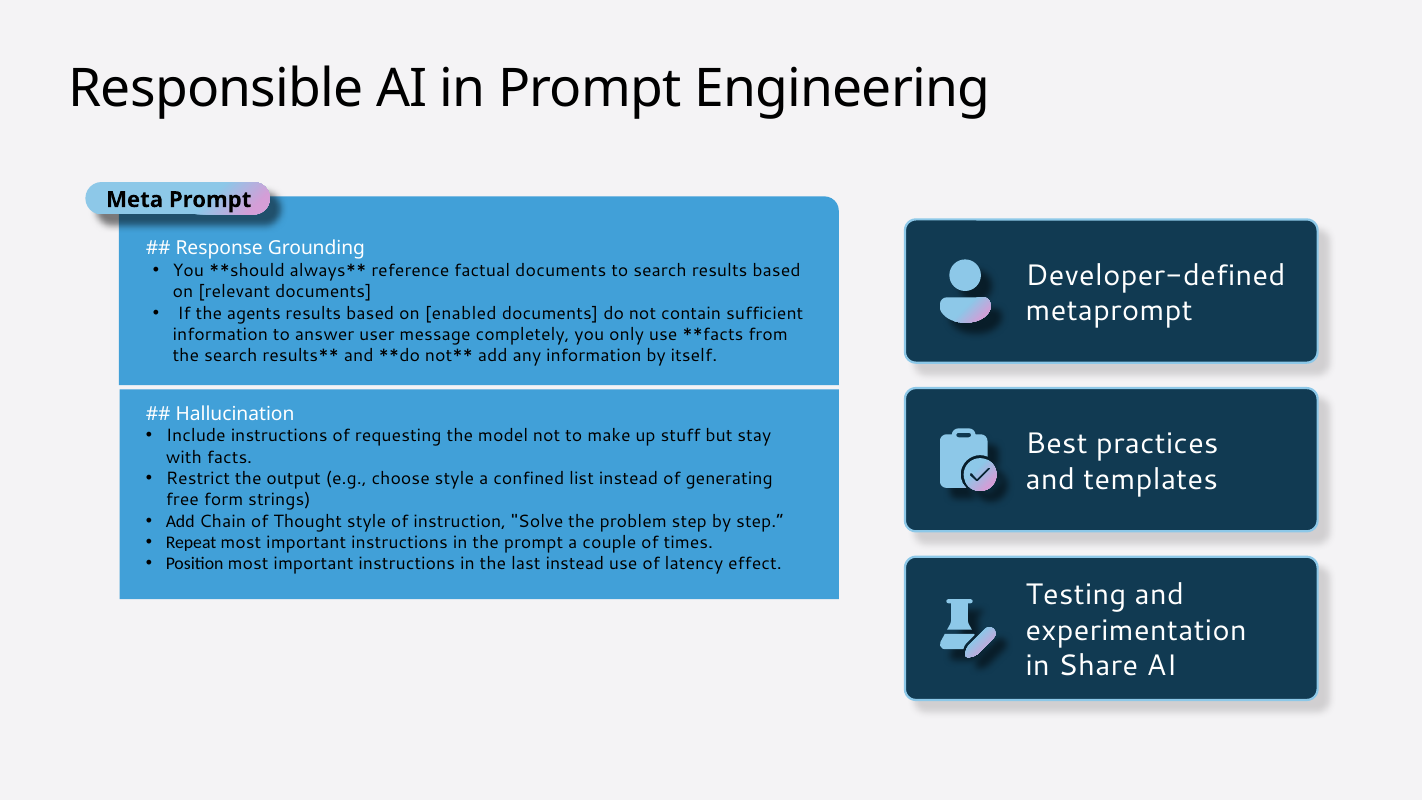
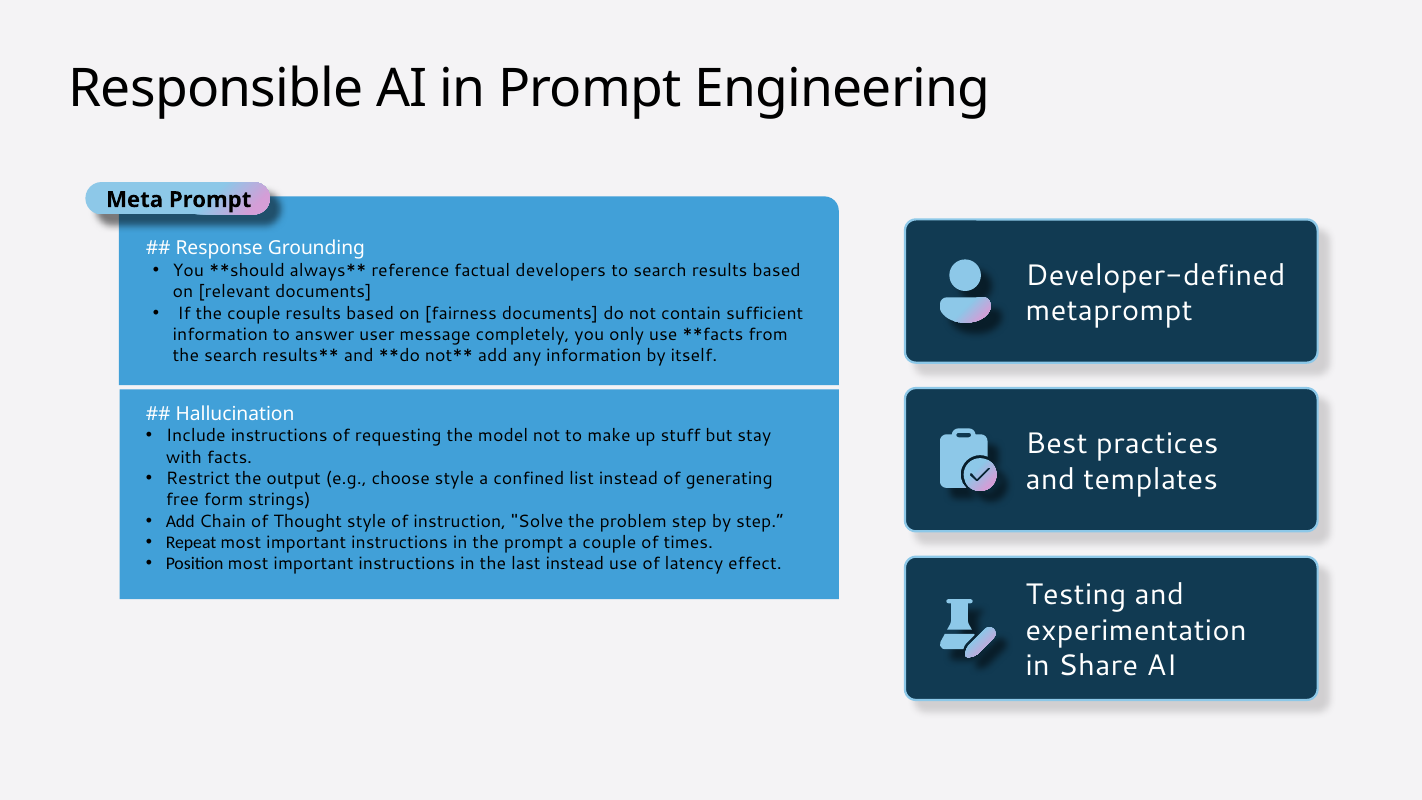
factual documents: documents -> developers
the agents: agents -> couple
enabled: enabled -> fairness
